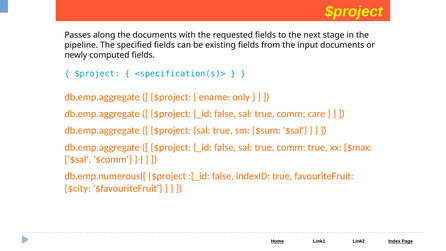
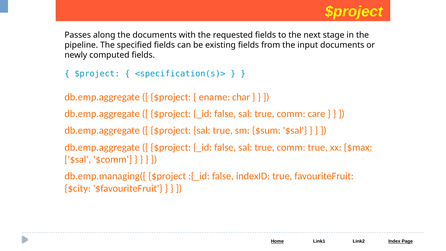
only: only -> char
db.emp.numerous([: db.emp.numerous([ -> db.emp.managing([
